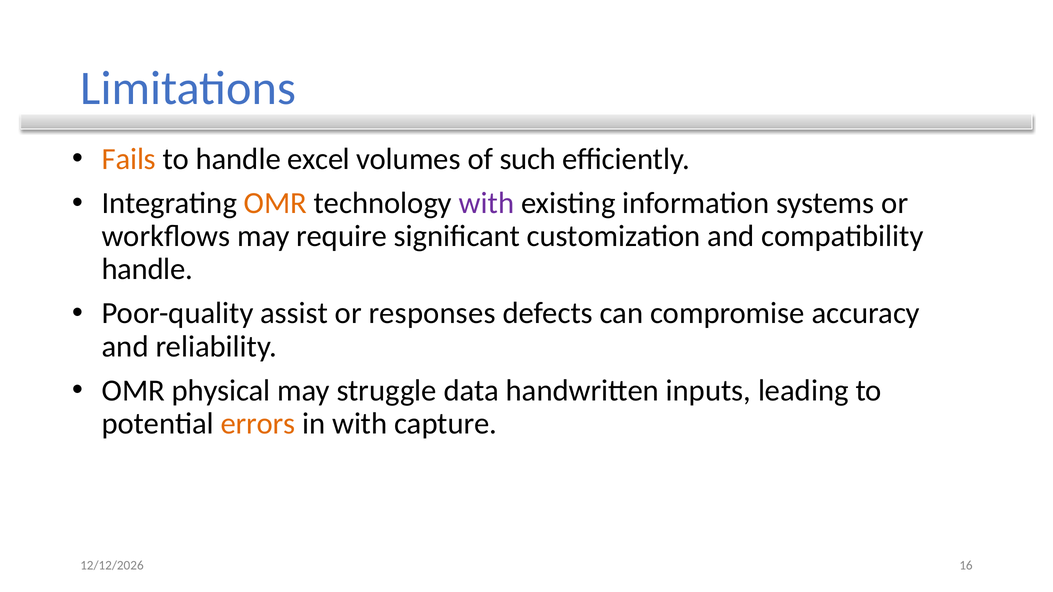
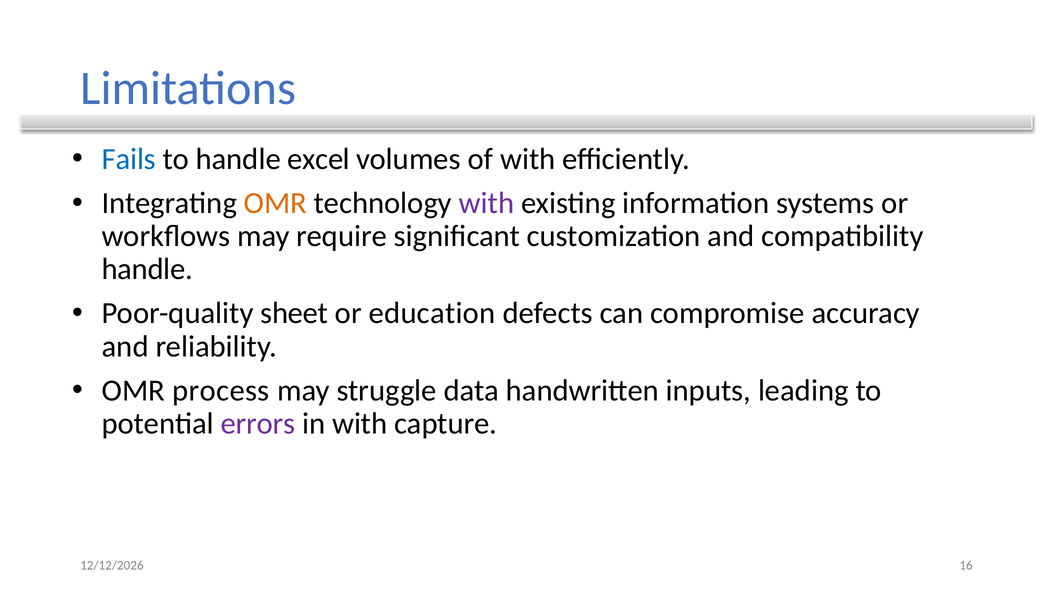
Fails colour: orange -> blue
of such: such -> with
assist: assist -> sheet
responses: responses -> education
physical: physical -> process
errors colour: orange -> purple
